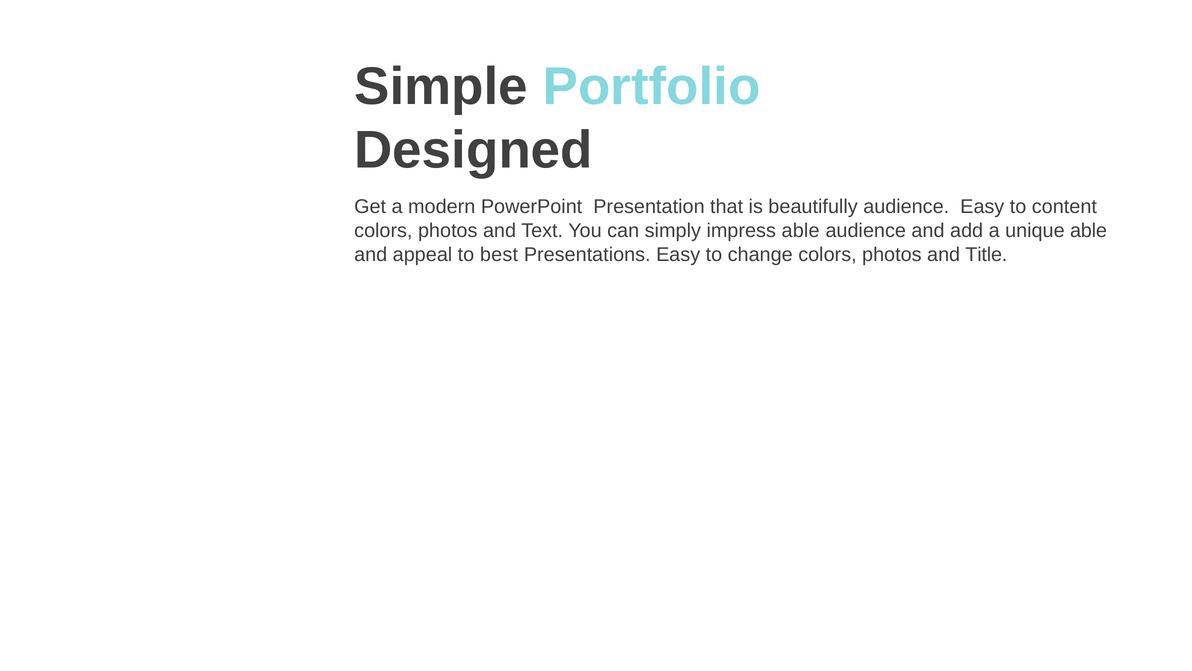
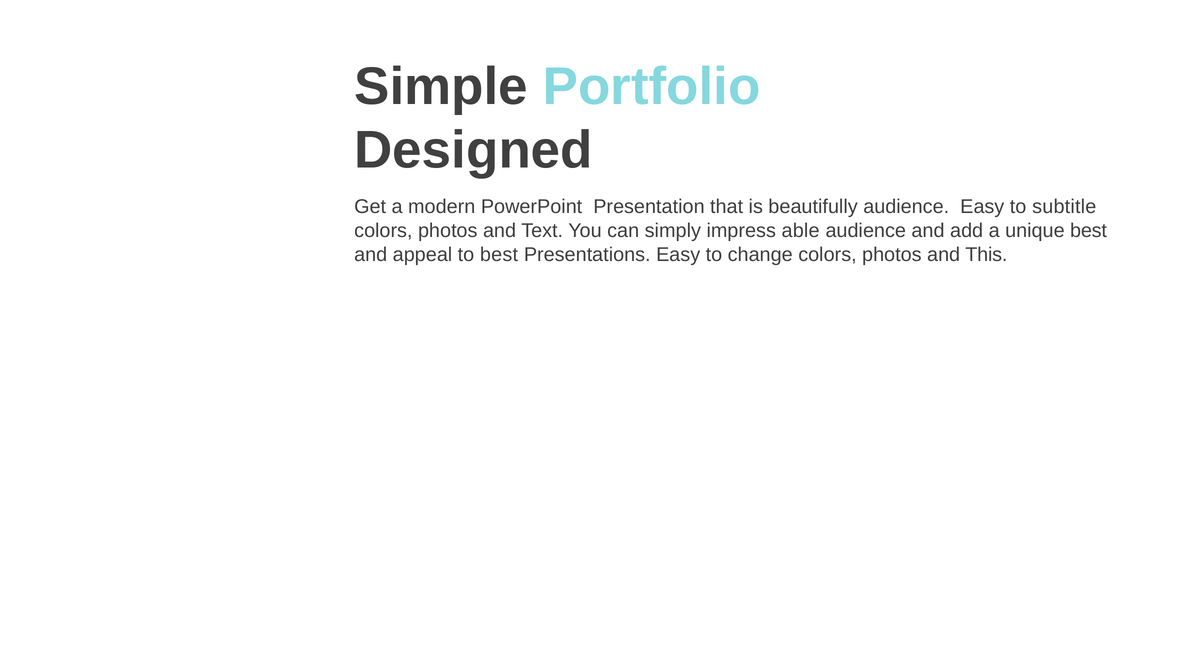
content: content -> subtitle
unique able: able -> best
Title: Title -> This
